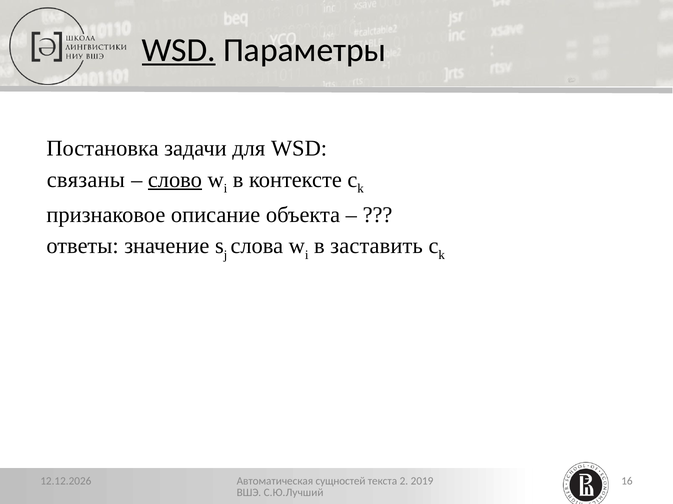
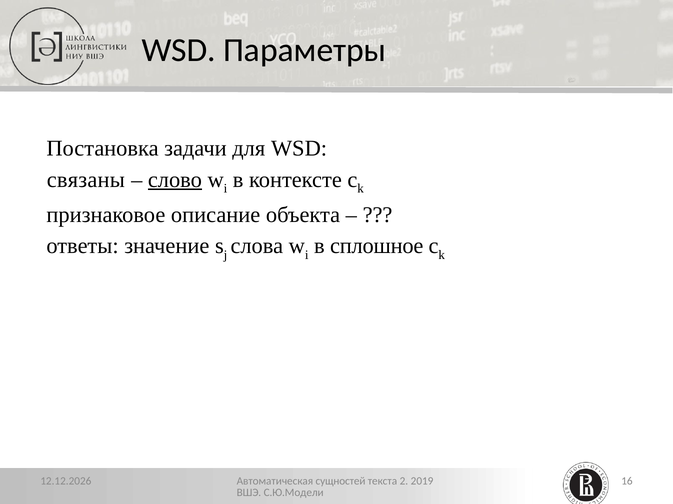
WSD at (179, 50) underline: present -> none
заставить: заставить -> сплошное
С.Ю.Лучший: С.Ю.Лучший -> С.Ю.Модели
